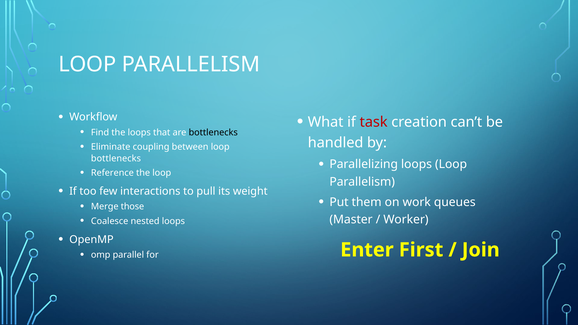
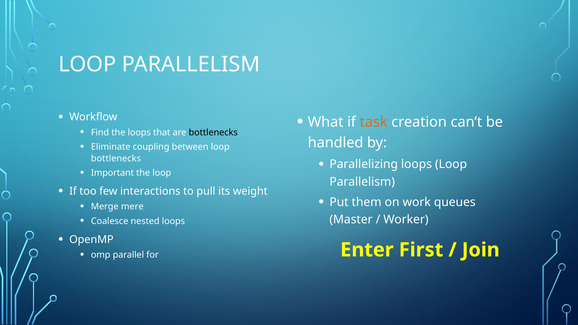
task colour: red -> orange
Reference: Reference -> Important
those: those -> mere
